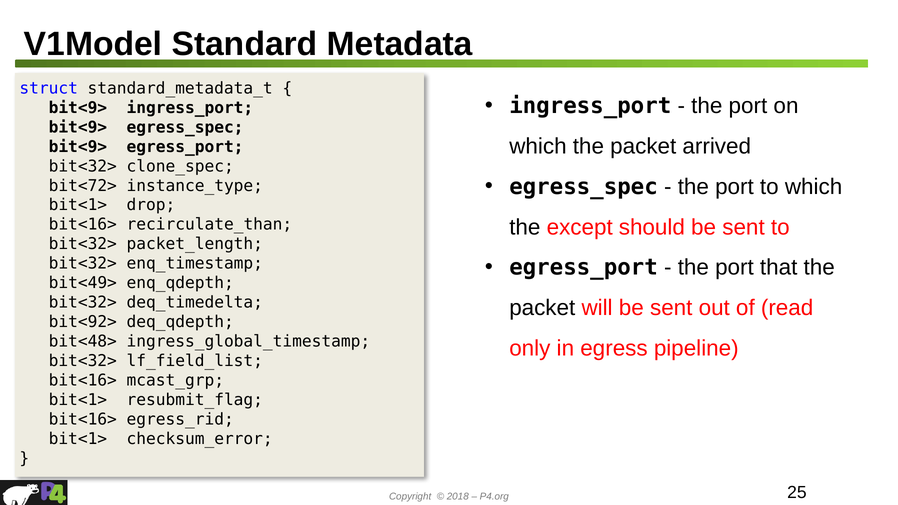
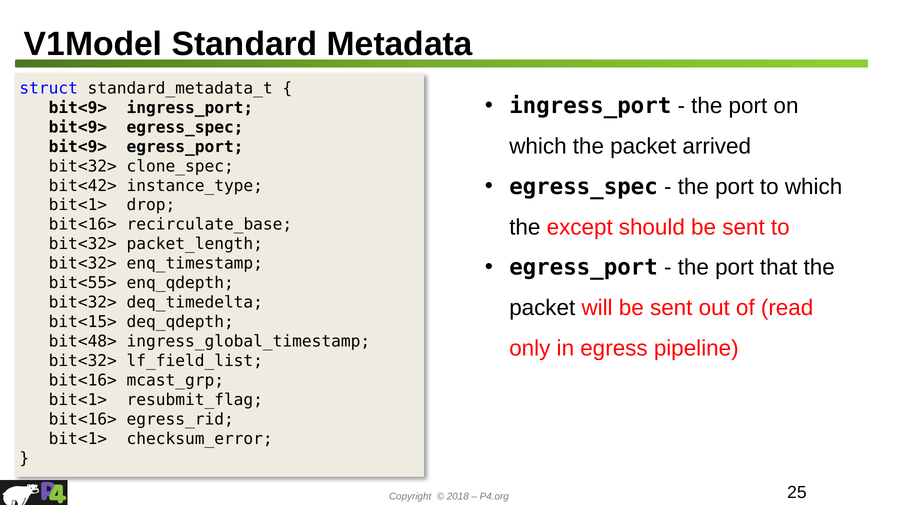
bit<72>: bit<72> -> bit<42>
recirculate_than: recirculate_than -> recirculate_base
bit<49>: bit<49> -> bit<55>
bit<92>: bit<92> -> bit<15>
